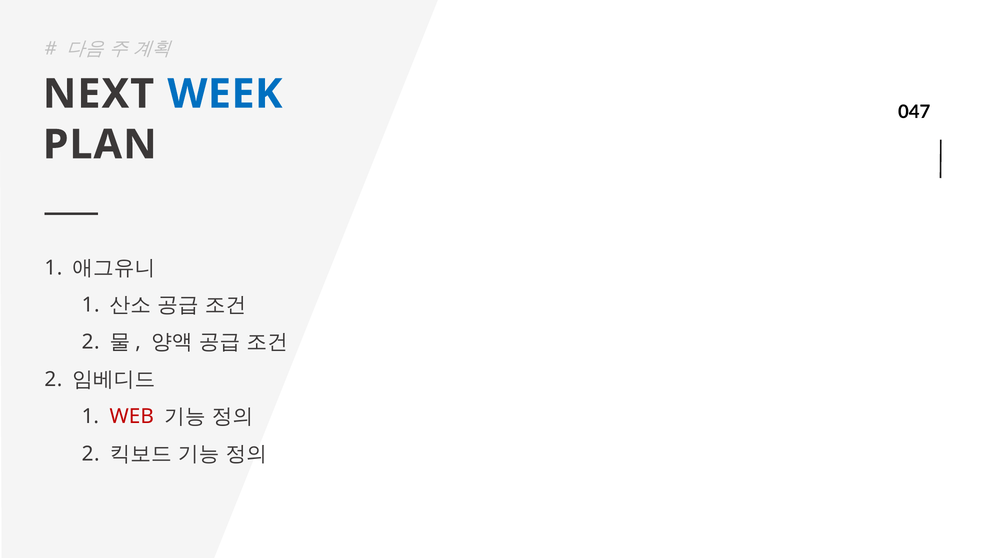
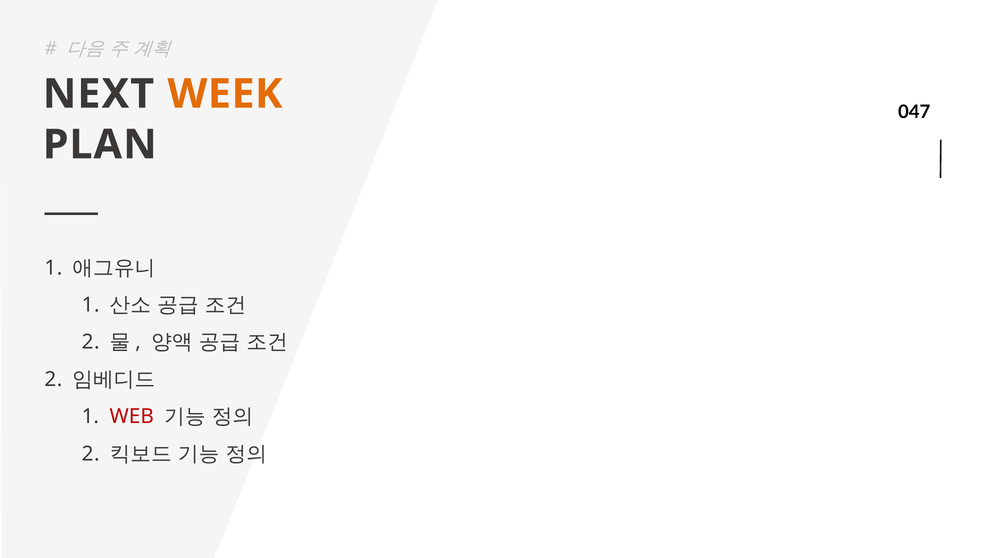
WEEK colour: blue -> orange
